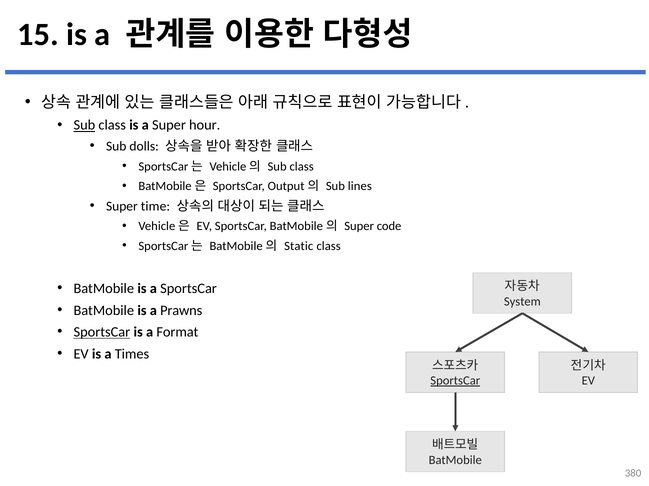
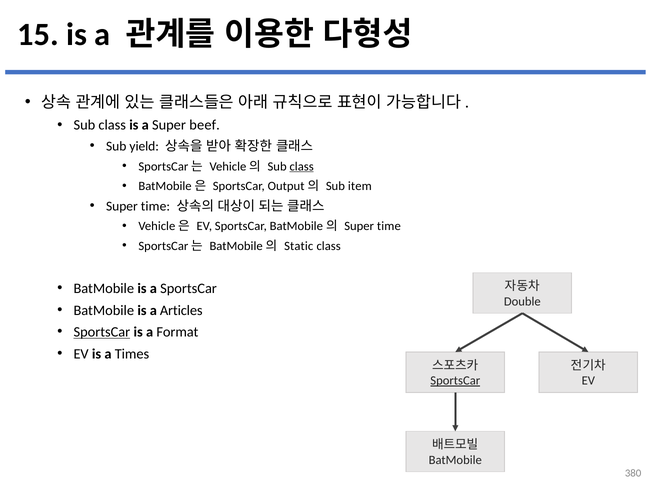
Sub at (84, 125) underline: present -> none
hour: hour -> beef
dolls: dolls -> yield
class at (302, 167) underline: none -> present
lines: lines -> item
code at (389, 227): code -> time
System: System -> Double
Prawns: Prawns -> Articles
